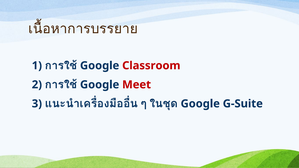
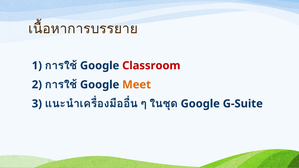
Meet colour: red -> orange
